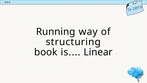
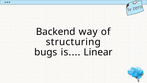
Running: Running -> Backend
book: book -> bugs
